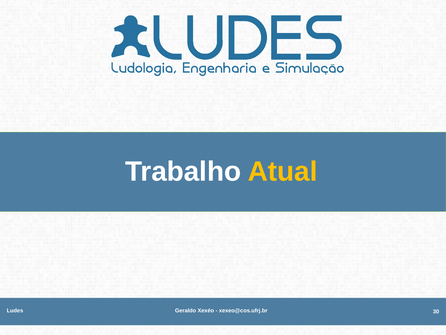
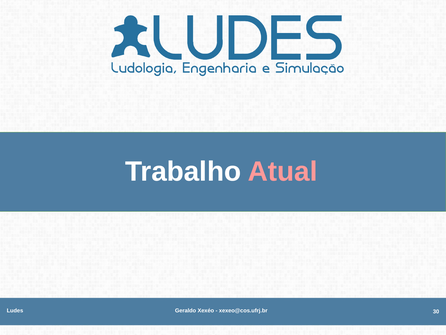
Atual colour: yellow -> pink
